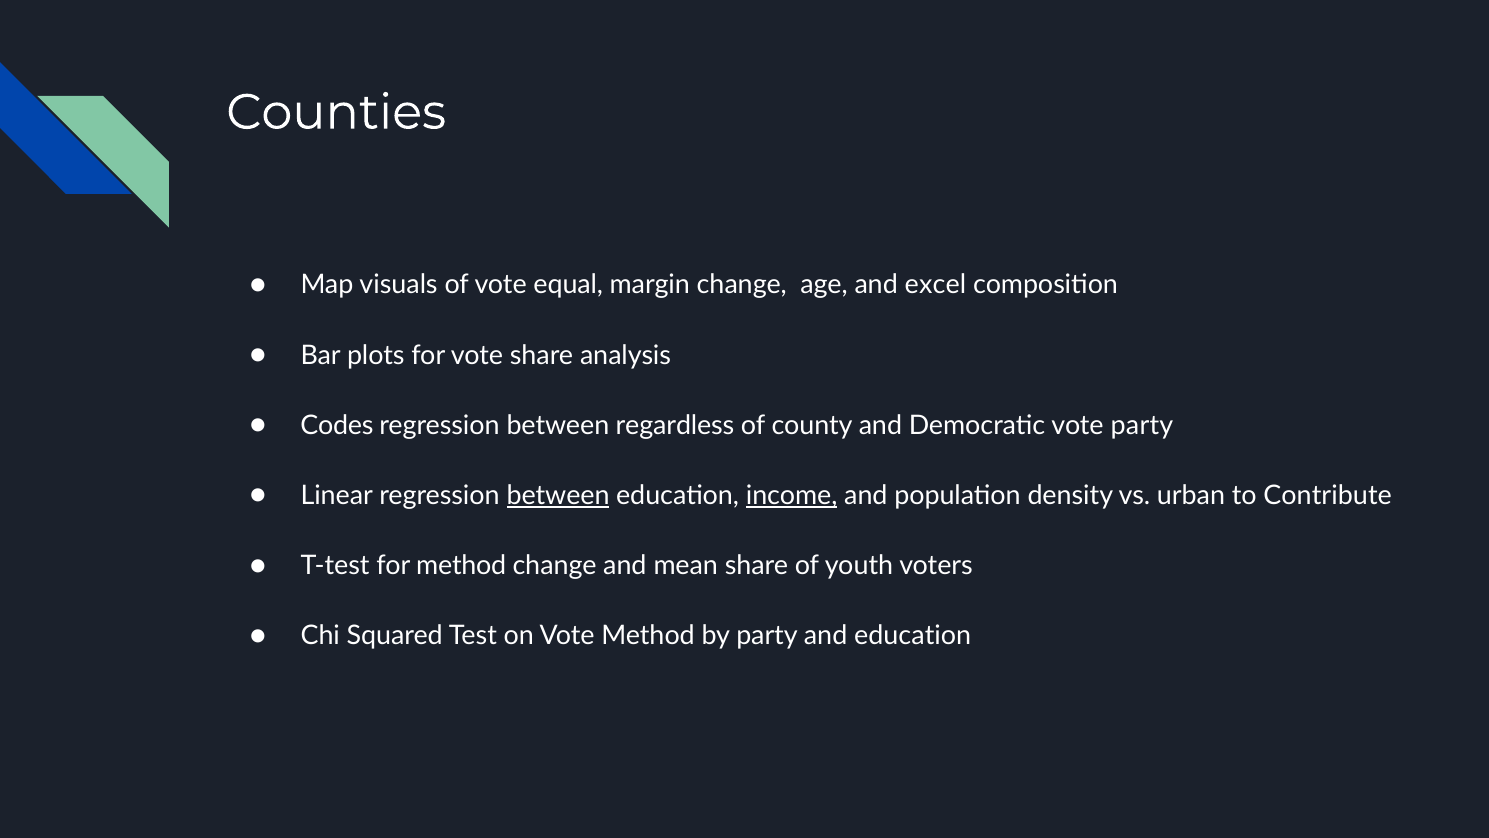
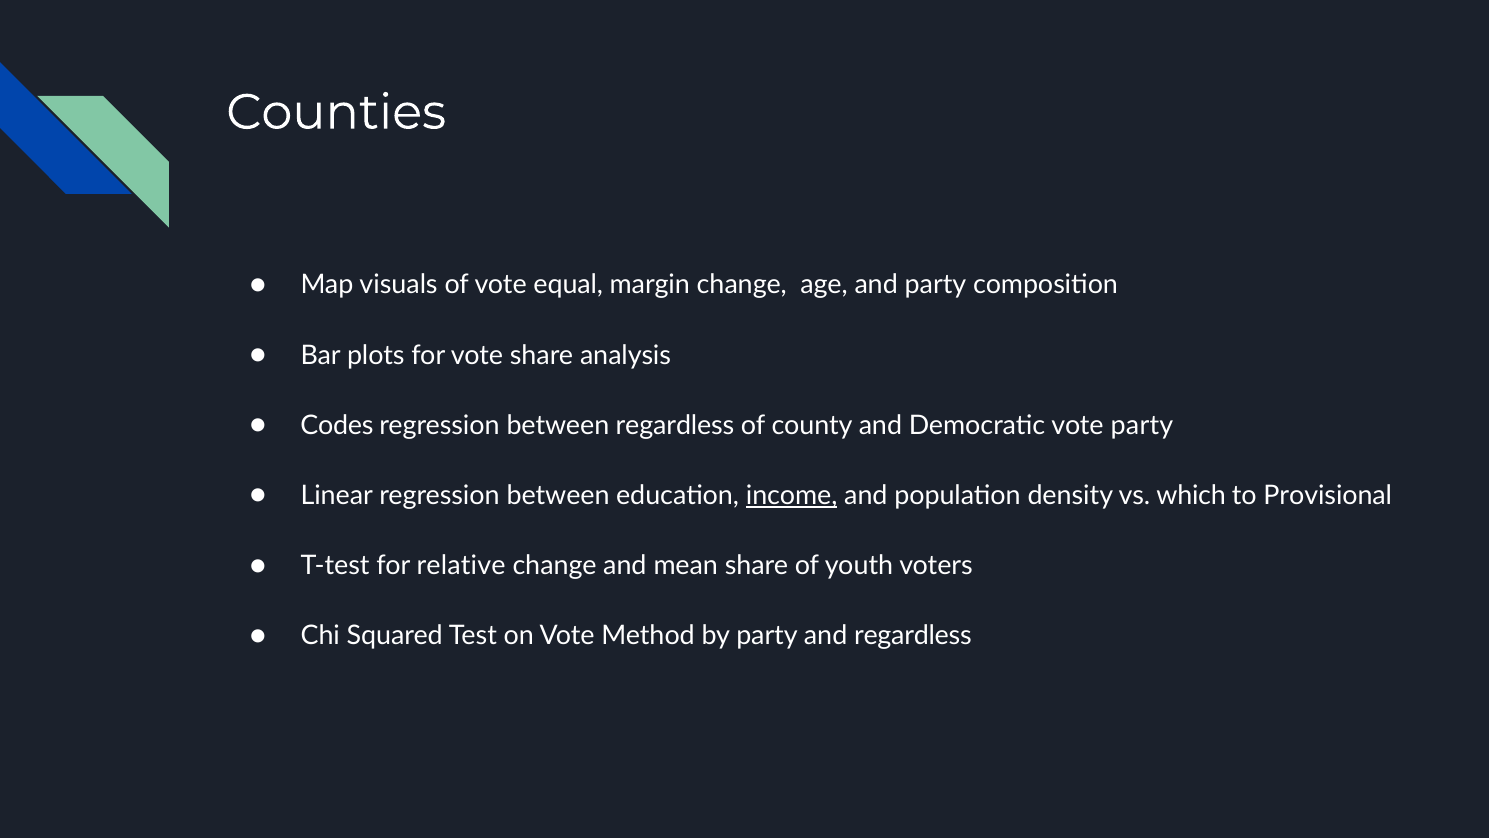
and excel: excel -> party
between at (558, 495) underline: present -> none
urban: urban -> which
Contribute: Contribute -> Provisional
for method: method -> relative
and education: education -> regardless
